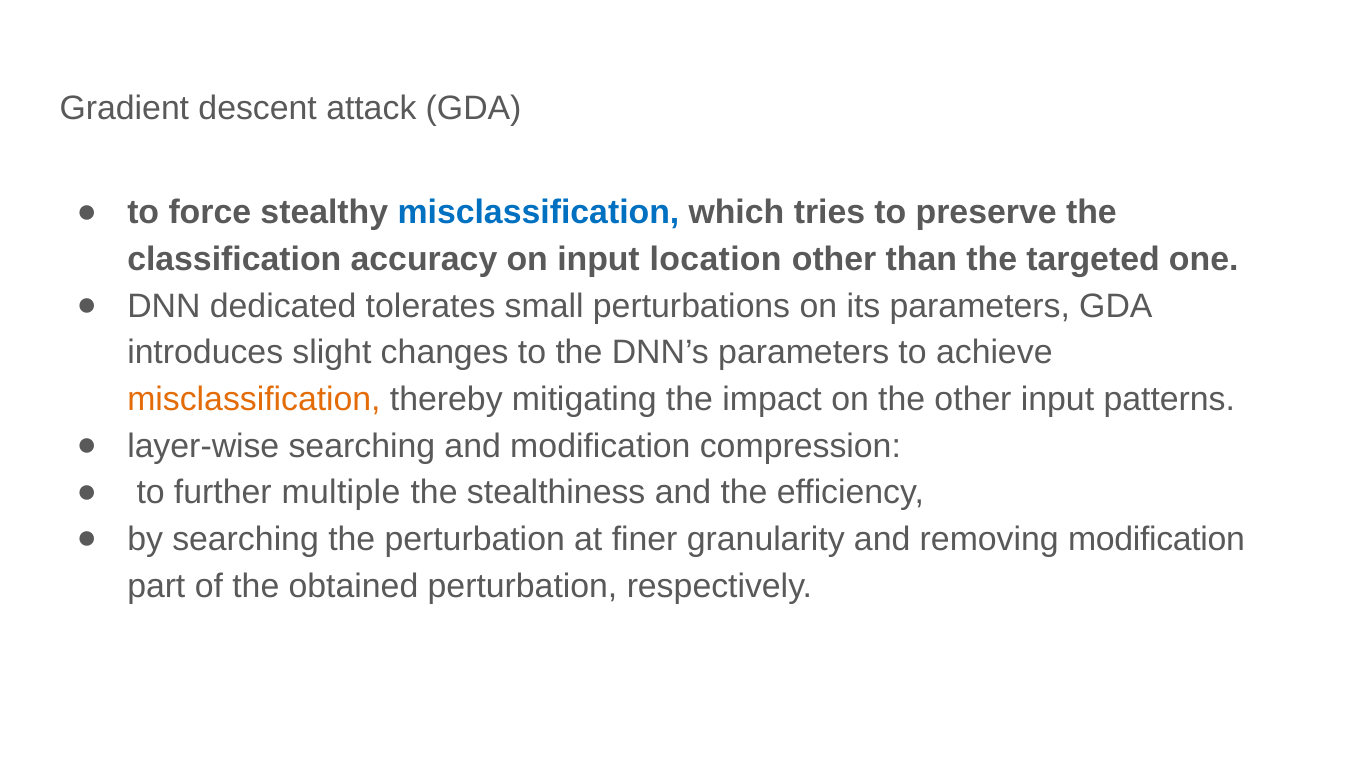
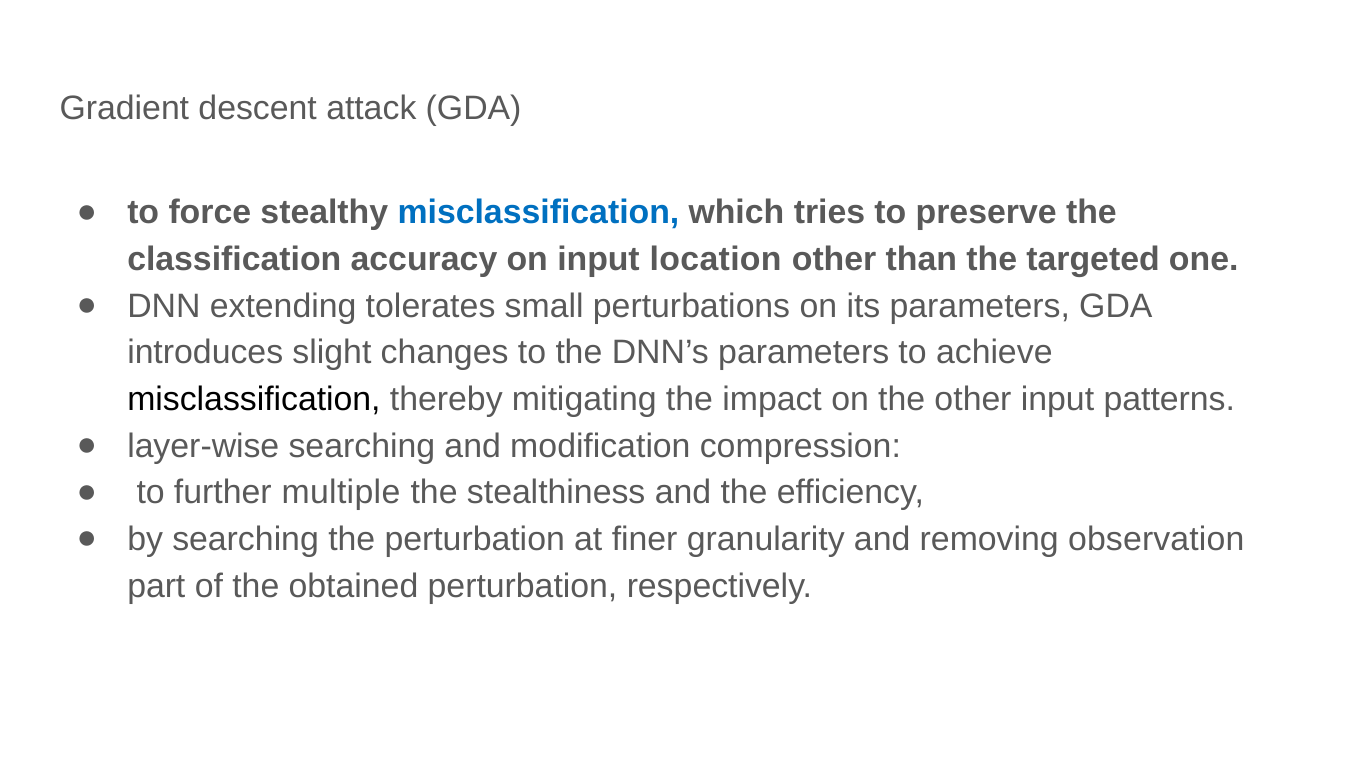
dedicated: dedicated -> extending
misclassification at (254, 399) colour: orange -> black
removing modification: modification -> observation
